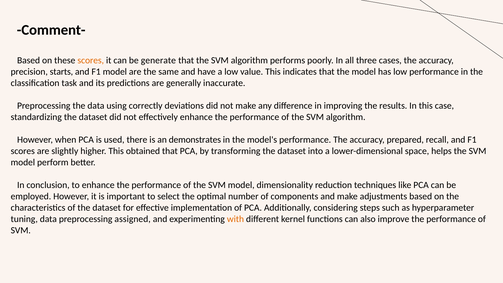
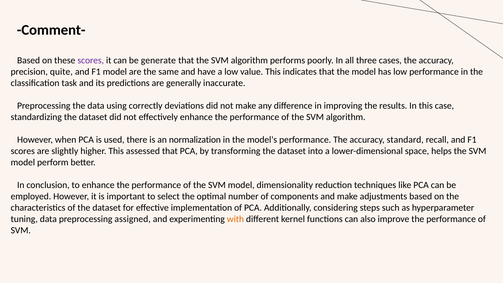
scores at (91, 60) colour: orange -> purple
starts: starts -> quite
demonstrates: demonstrates -> normalization
prepared: prepared -> standard
obtained: obtained -> assessed
